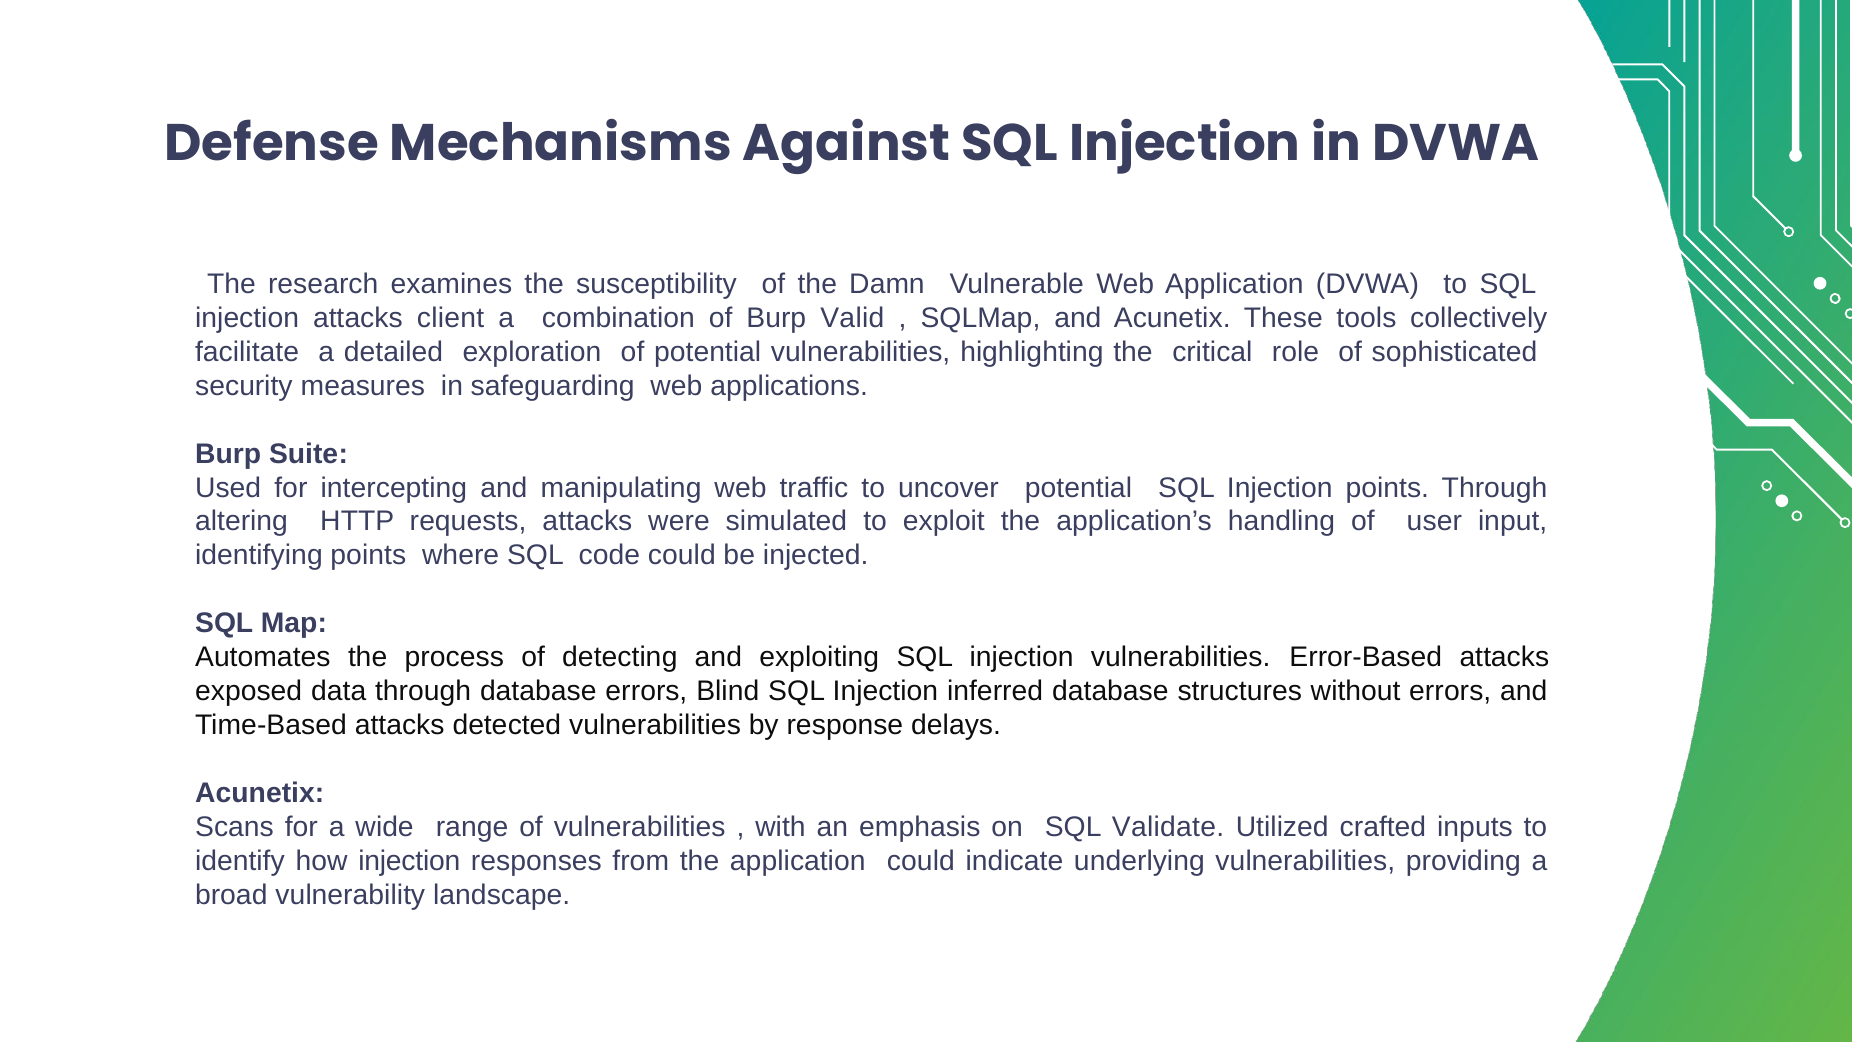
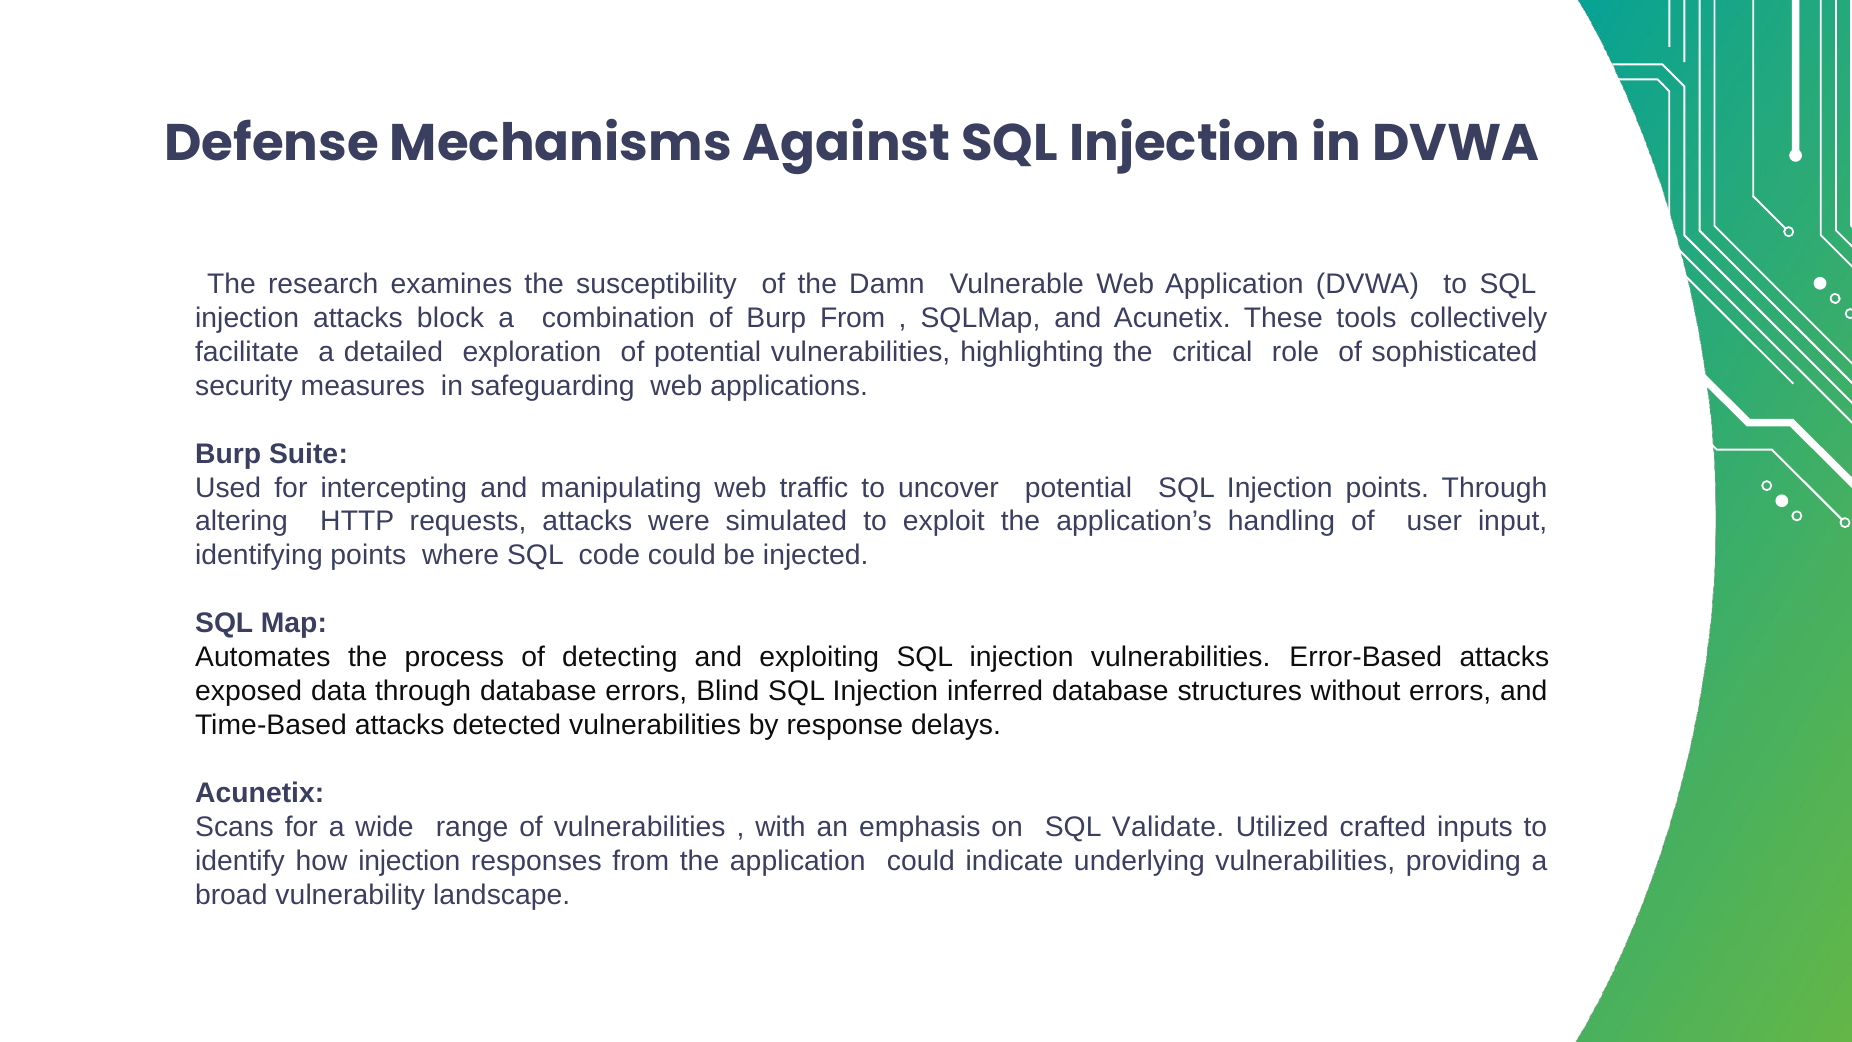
client: client -> block
Burp Valid: Valid -> From
